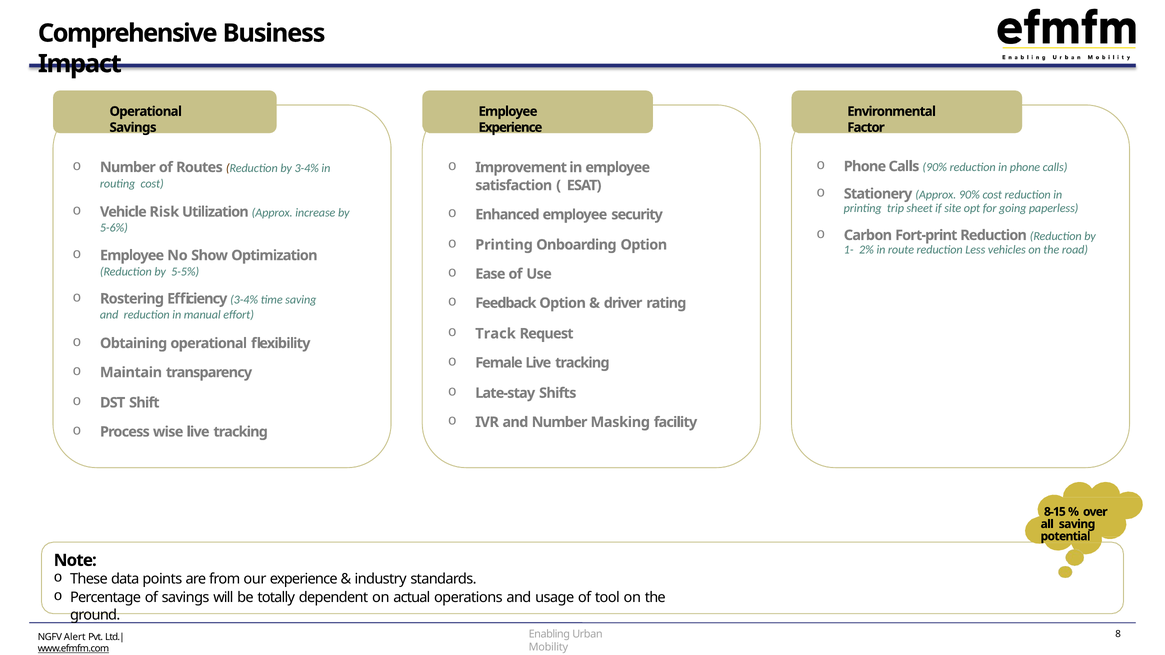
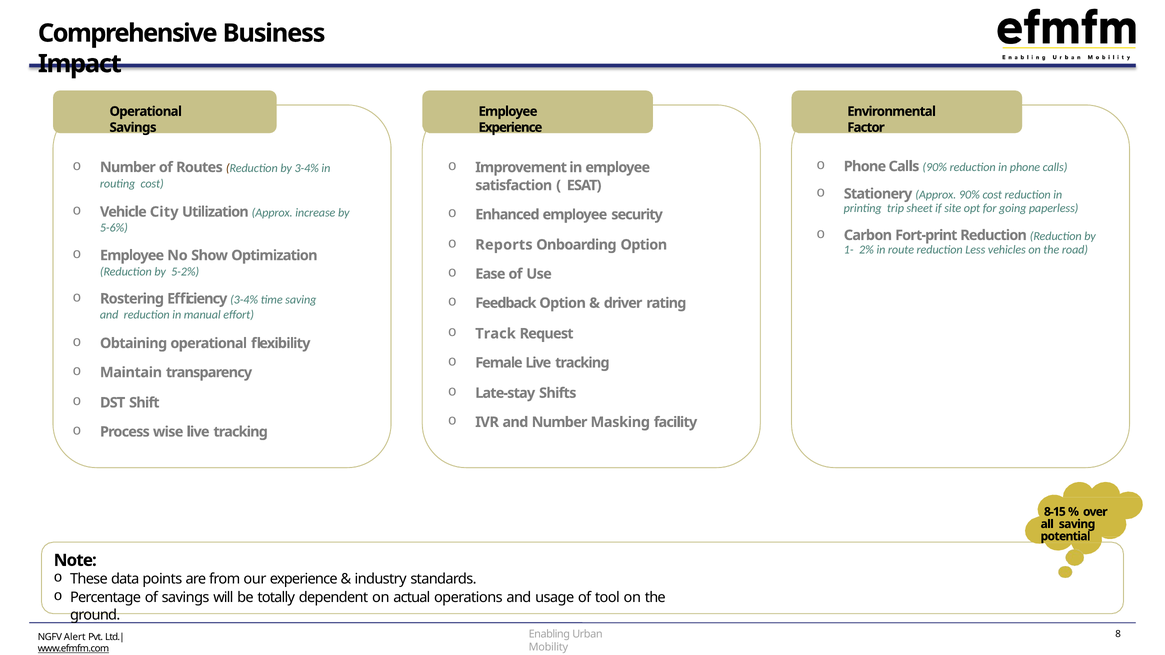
Risk: Risk -> City
Printing at (504, 245): Printing -> Reports
5-5%: 5-5% -> 5-2%
